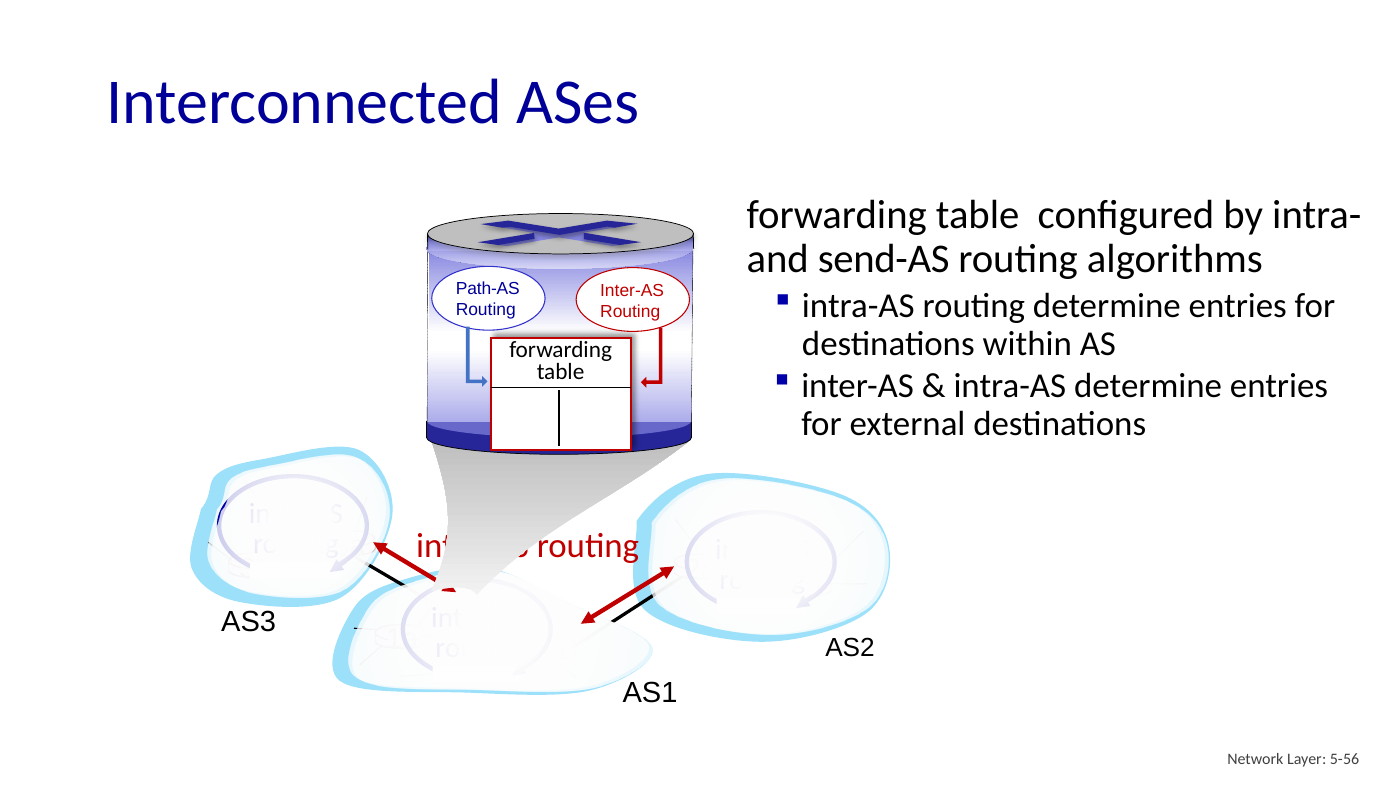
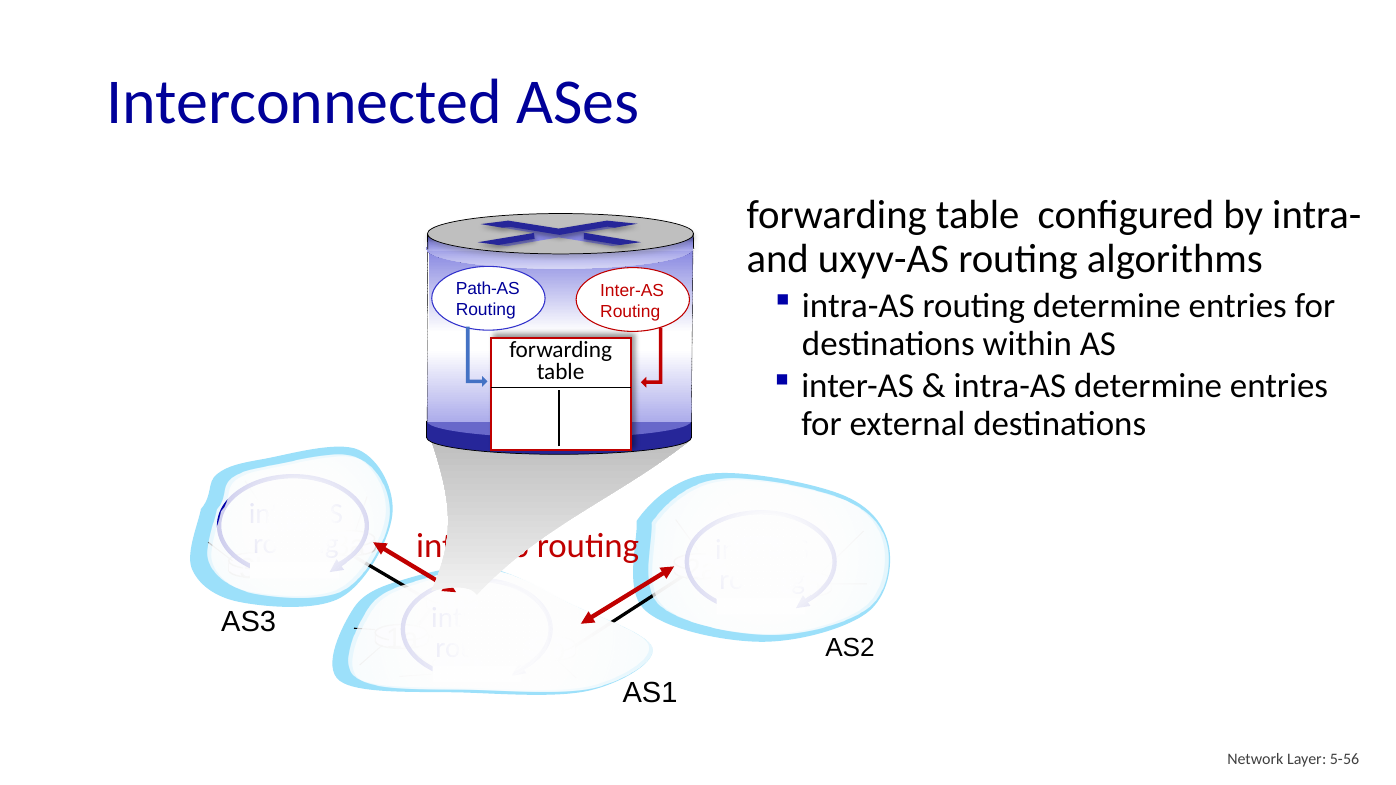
send-AS: send-AS -> uxyv-AS
